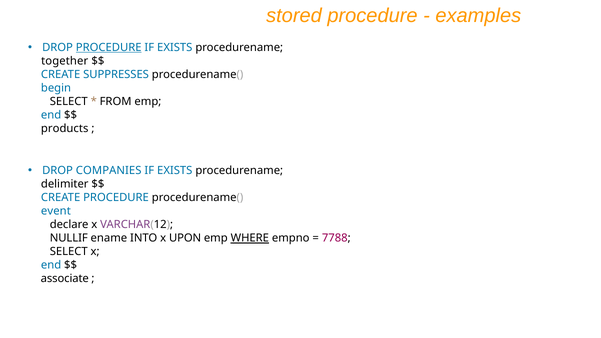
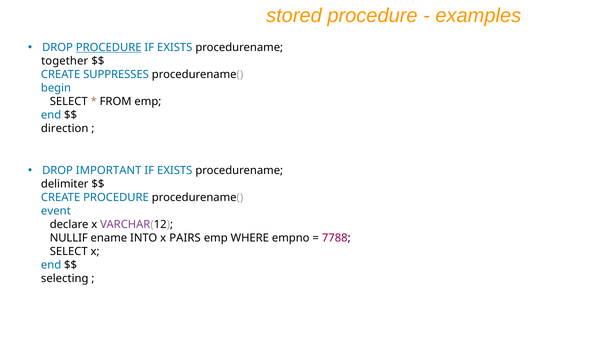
products: products -> direction
COMPANIES: COMPANIES -> IMPORTANT
UPON: UPON -> PAIRS
WHERE underline: present -> none
associate: associate -> selecting
